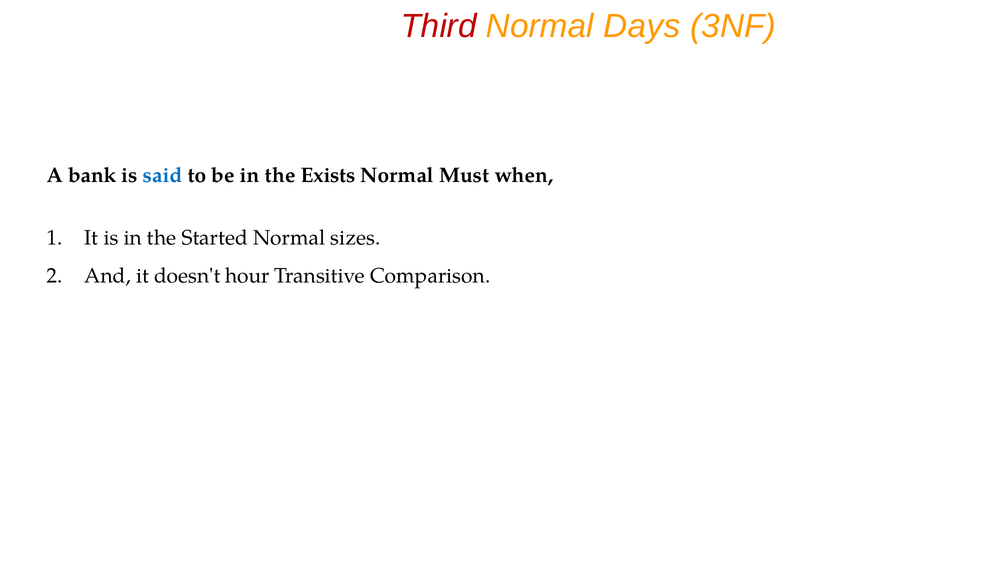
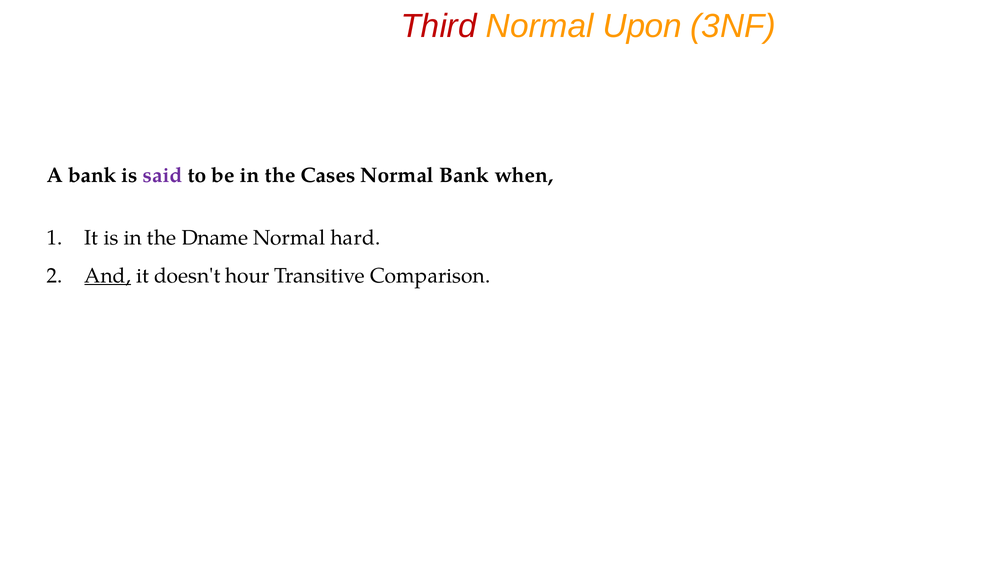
Days: Days -> Upon
said colour: blue -> purple
Exists: Exists -> Cases
Normal Must: Must -> Bank
Started: Started -> Dname
sizes: sizes -> hard
And underline: none -> present
